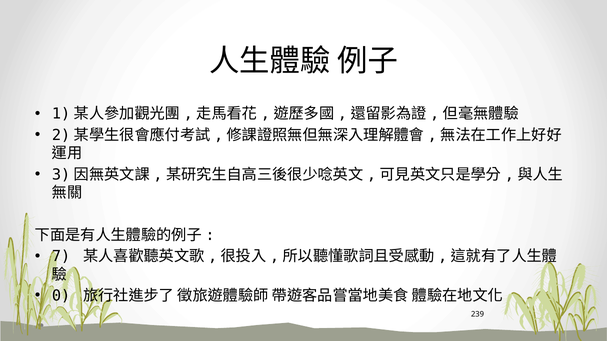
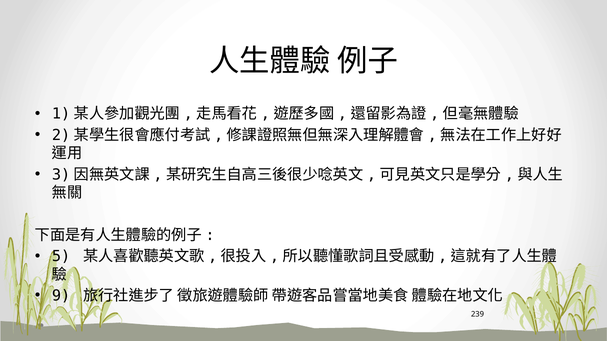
7: 7 -> 5
0: 0 -> 9
